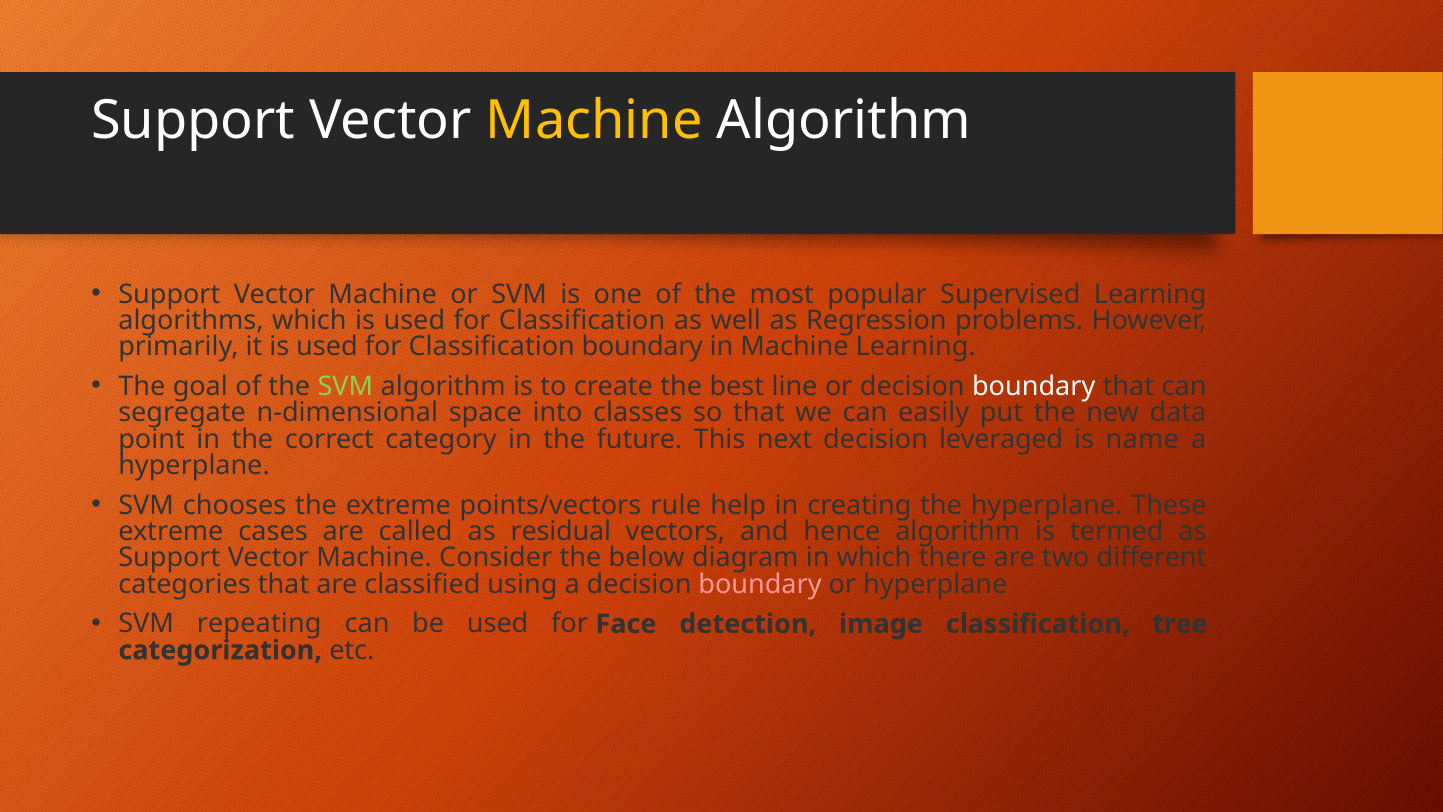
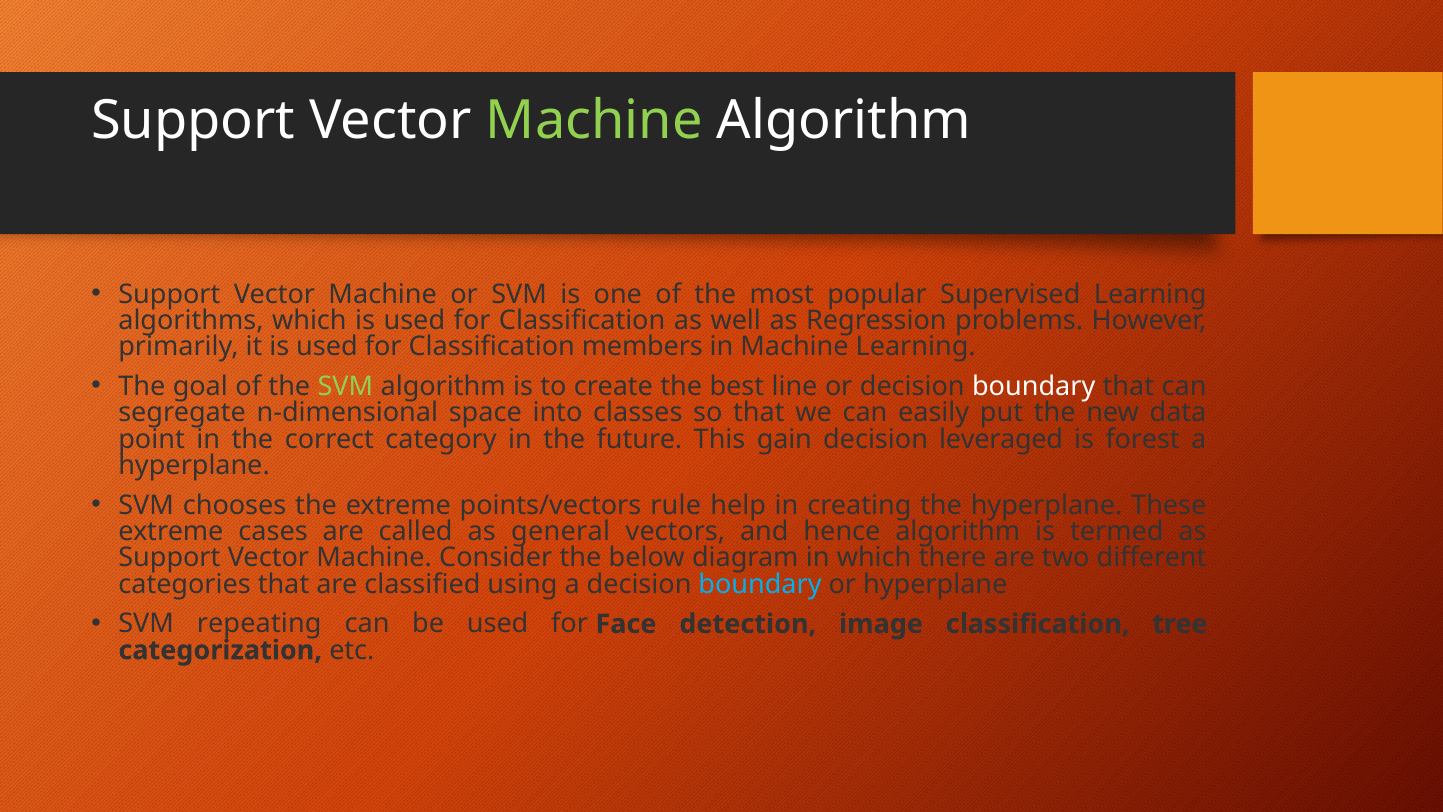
Machine at (594, 120) colour: yellow -> light green
Classification boundary: boundary -> members
next: next -> gain
name: name -> forest
residual: residual -> general
boundary at (760, 584) colour: pink -> light blue
